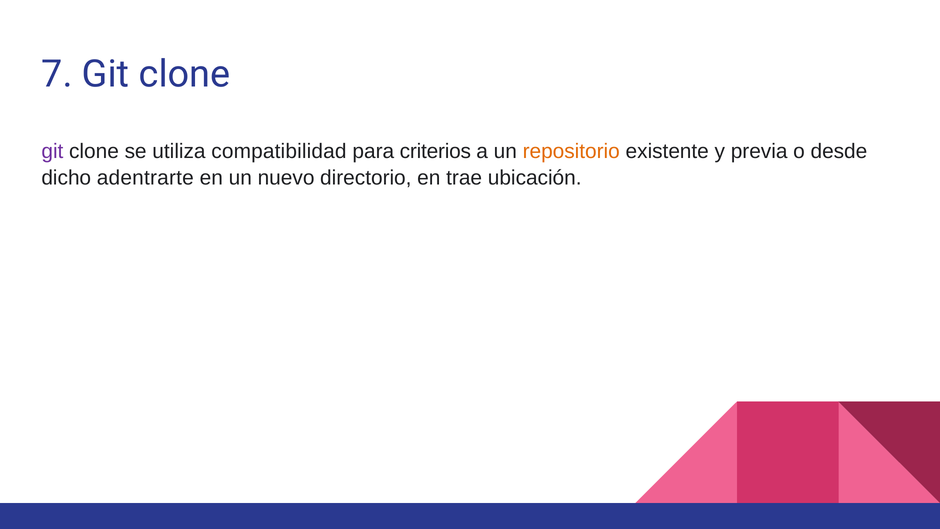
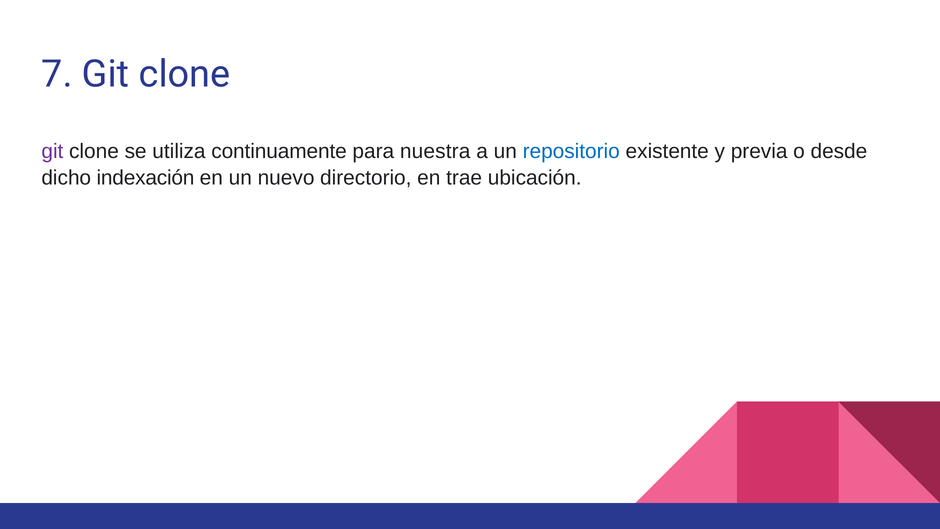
compatibilidad: compatibilidad -> continuamente
criterios: criterios -> nuestra
repositorio colour: orange -> blue
adentrarte: adentrarte -> indexación
